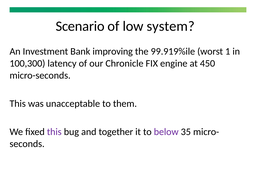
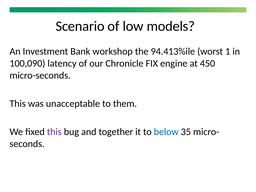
system: system -> models
improving: improving -> workshop
99.919%ile: 99.919%ile -> 94.413%ile
100,300: 100,300 -> 100,090
below colour: purple -> blue
